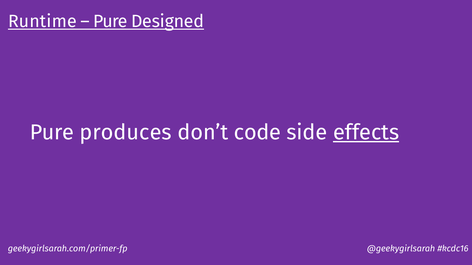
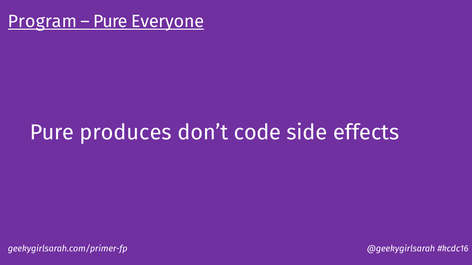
Runtime: Runtime -> Program
Designed: Designed -> Everyone
effects underline: present -> none
